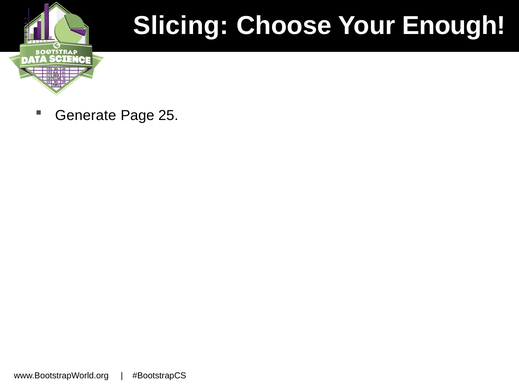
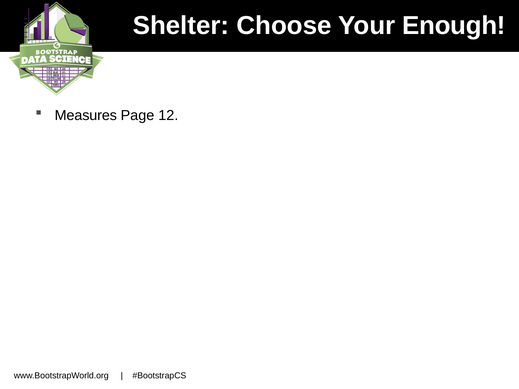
Slicing: Slicing -> Shelter
Generate: Generate -> Measures
25: 25 -> 12
